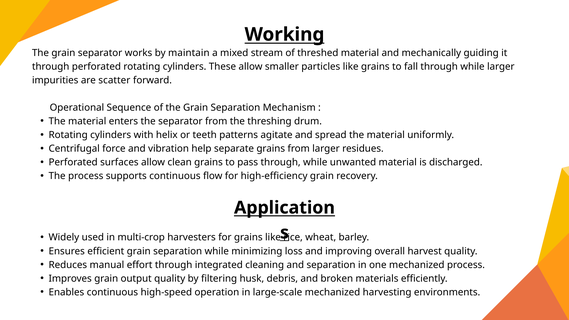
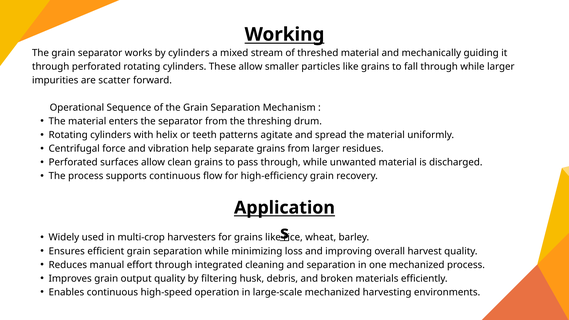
by maintain: maintain -> cylinders
